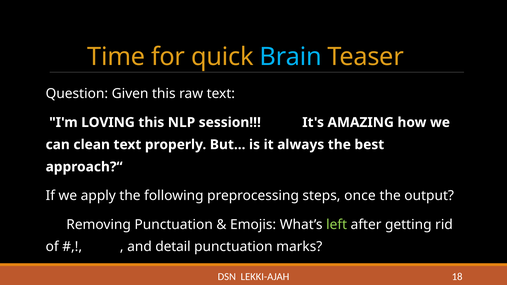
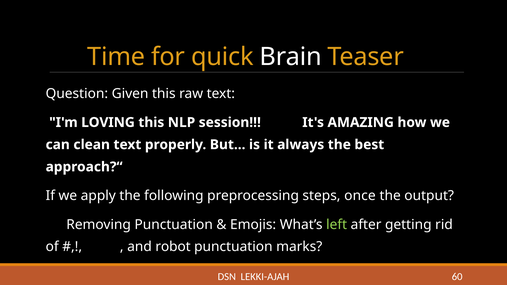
Brain colour: light blue -> white
detail: detail -> robot
18: 18 -> 60
